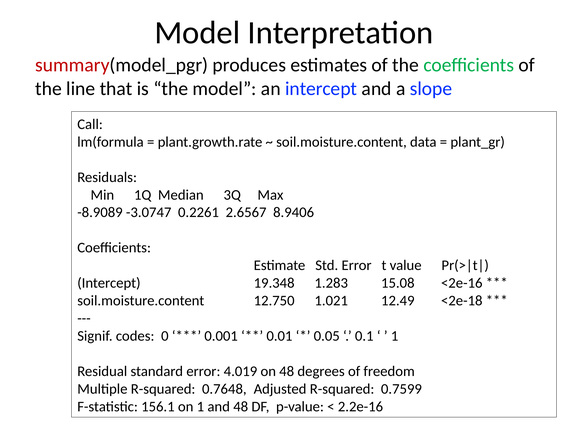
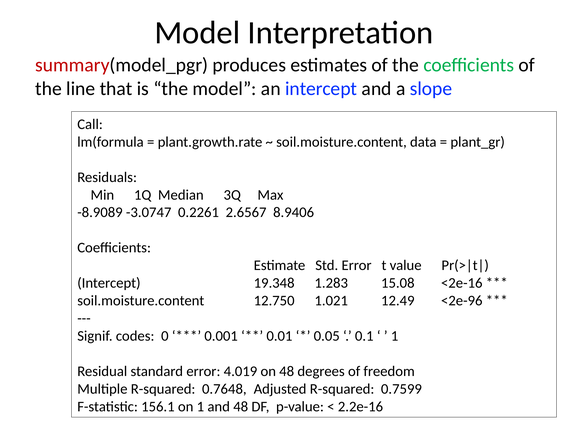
<2e-18: <2e-18 -> <2e-96
